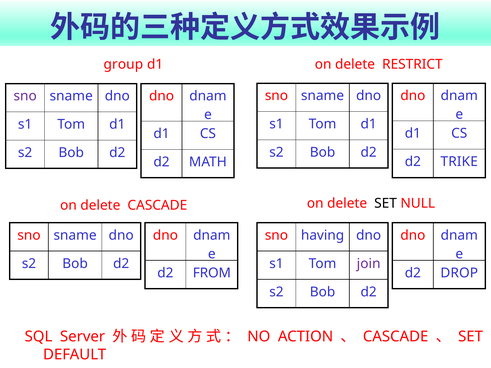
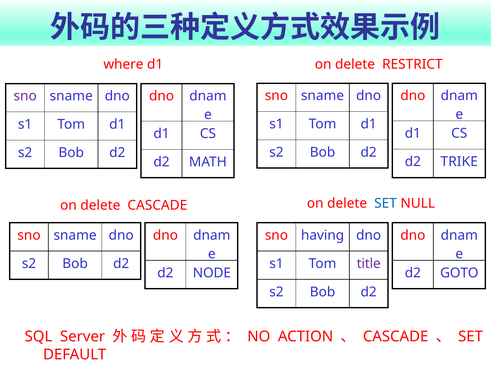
group: group -> where
SET at (386, 203) colour: black -> blue
join: join -> title
FROM: FROM -> NODE
DROP: DROP -> GOTO
